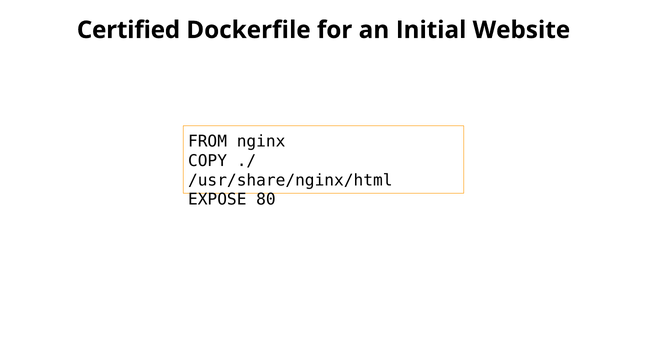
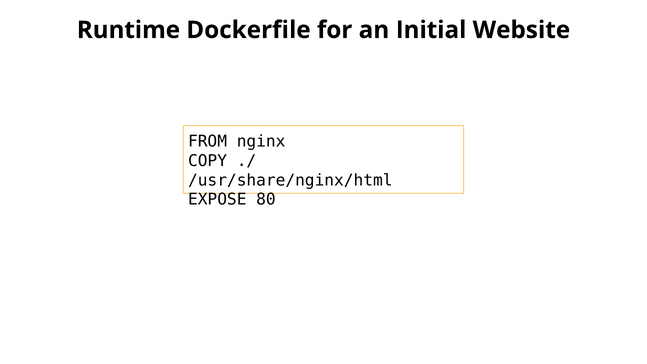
Certified: Certified -> Runtime
